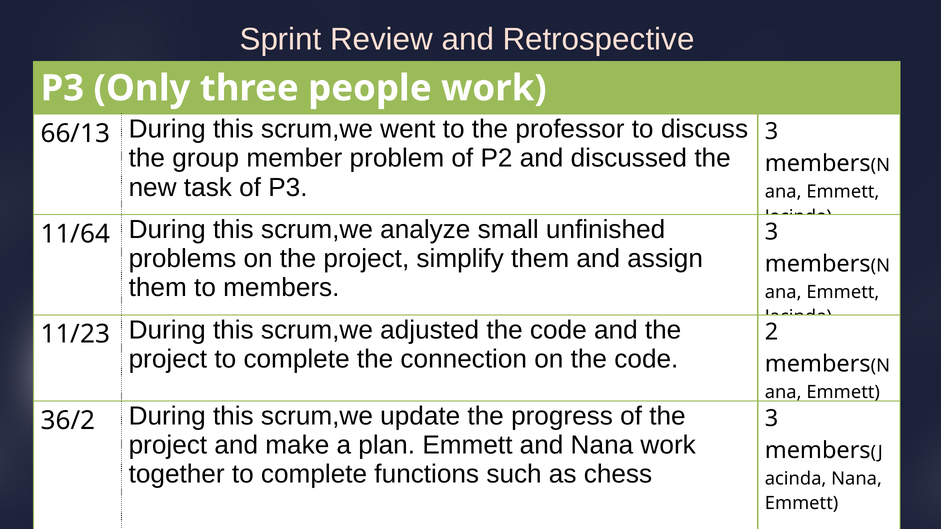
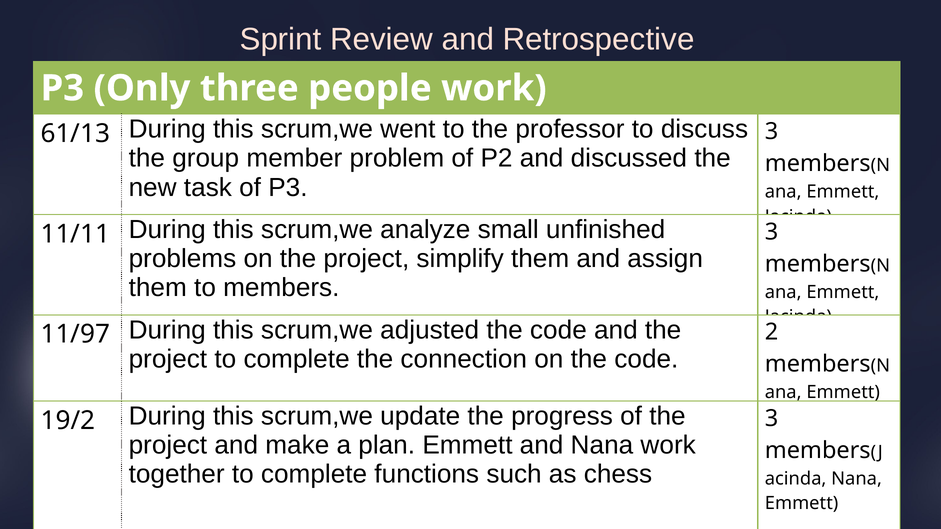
66/13: 66/13 -> 61/13
11/64: 11/64 -> 11/11
11/23: 11/23 -> 11/97
36/2: 36/2 -> 19/2
